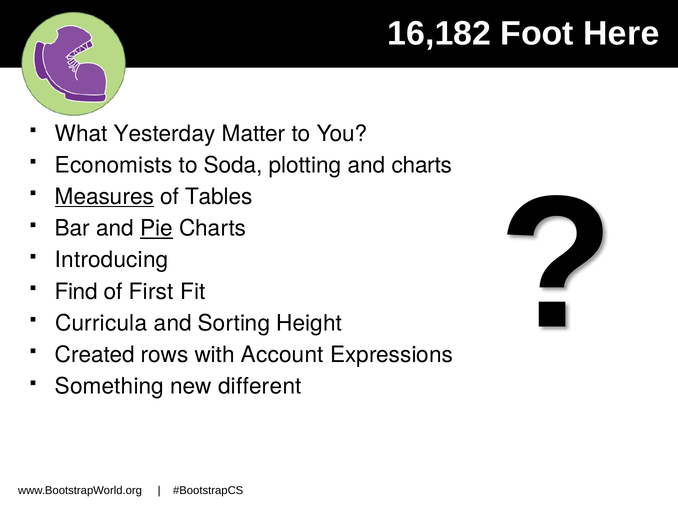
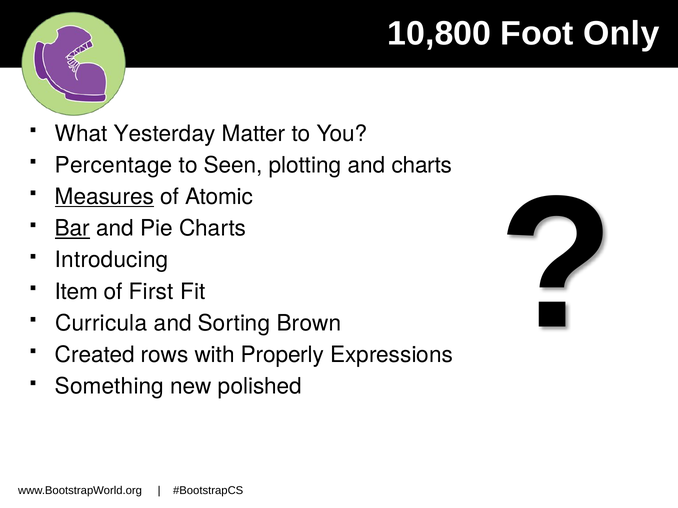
16,182: 16,182 -> 10,800
Here: Here -> Only
Economists: Economists -> Percentage
Soda: Soda -> Seen
Tables: Tables -> Atomic
Bar underline: none -> present
Pie underline: present -> none
Find: Find -> Item
Height: Height -> Brown
Account: Account -> Properly
different: different -> polished
